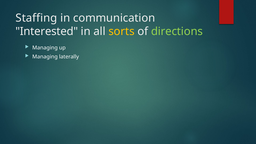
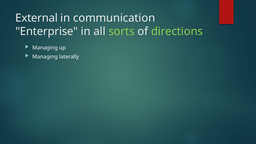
Staffing: Staffing -> External
Interested: Interested -> Enterprise
sorts colour: yellow -> light green
